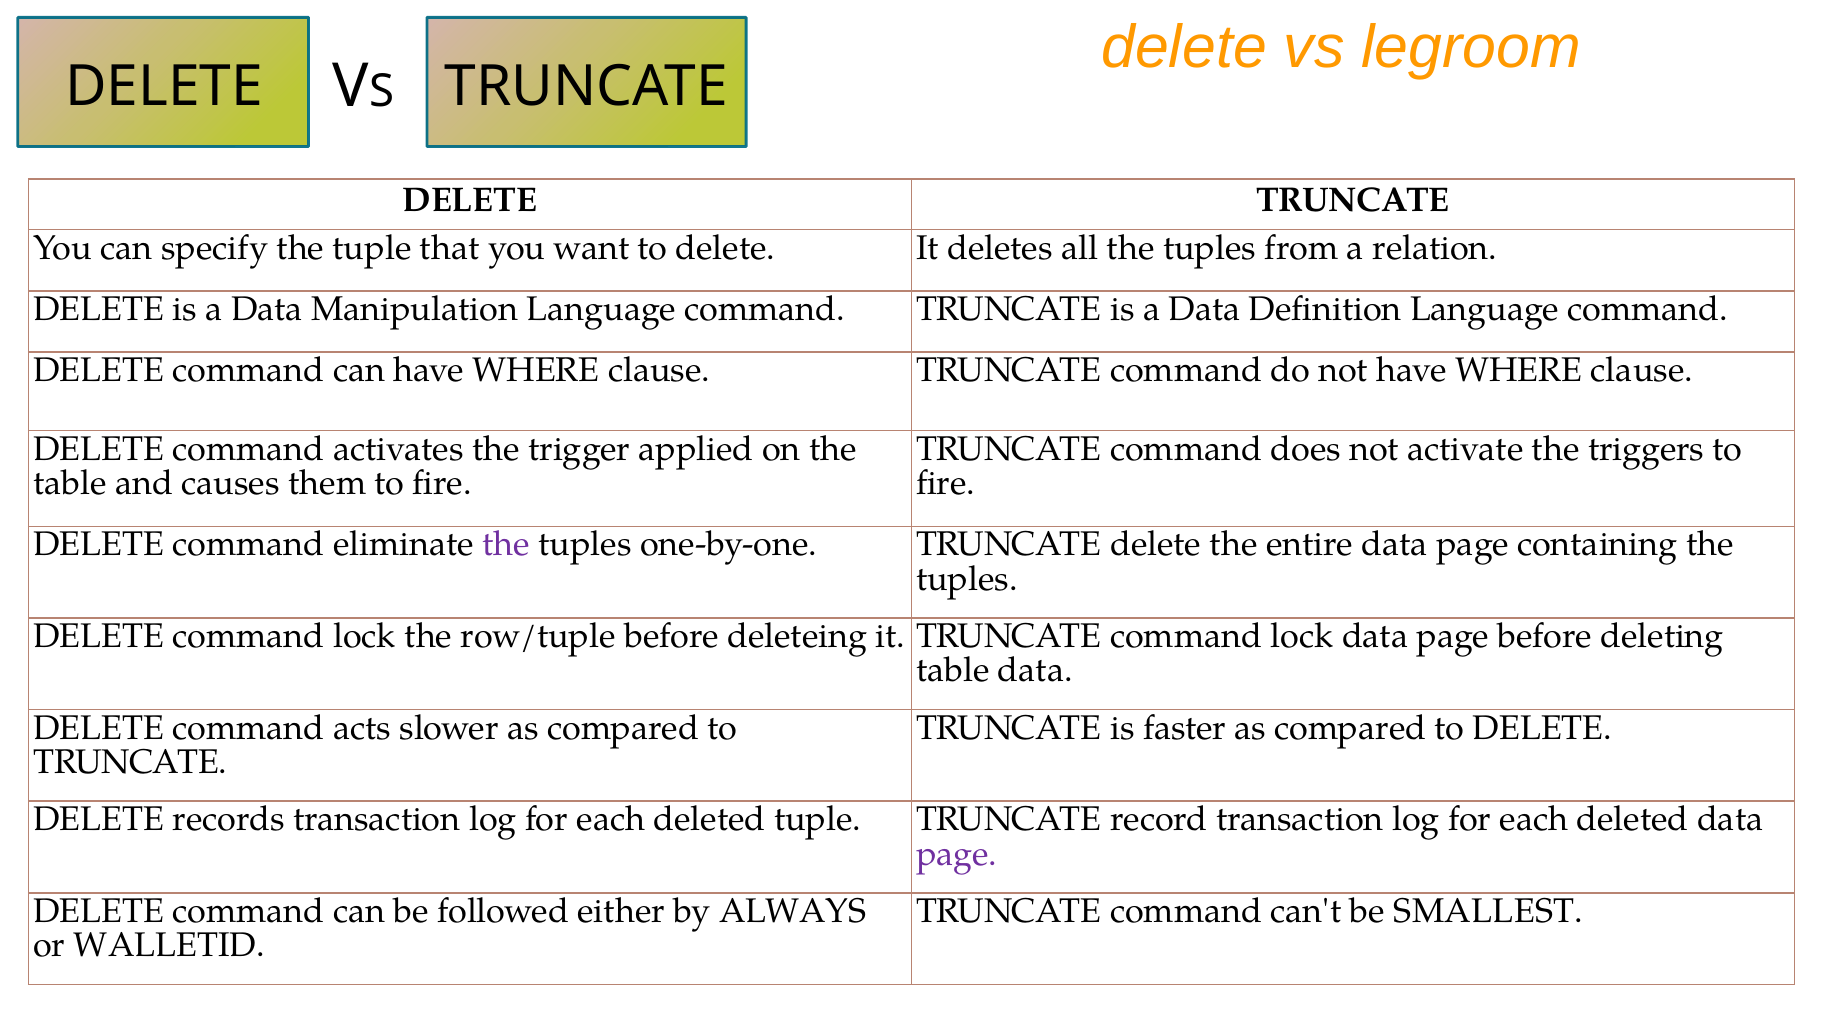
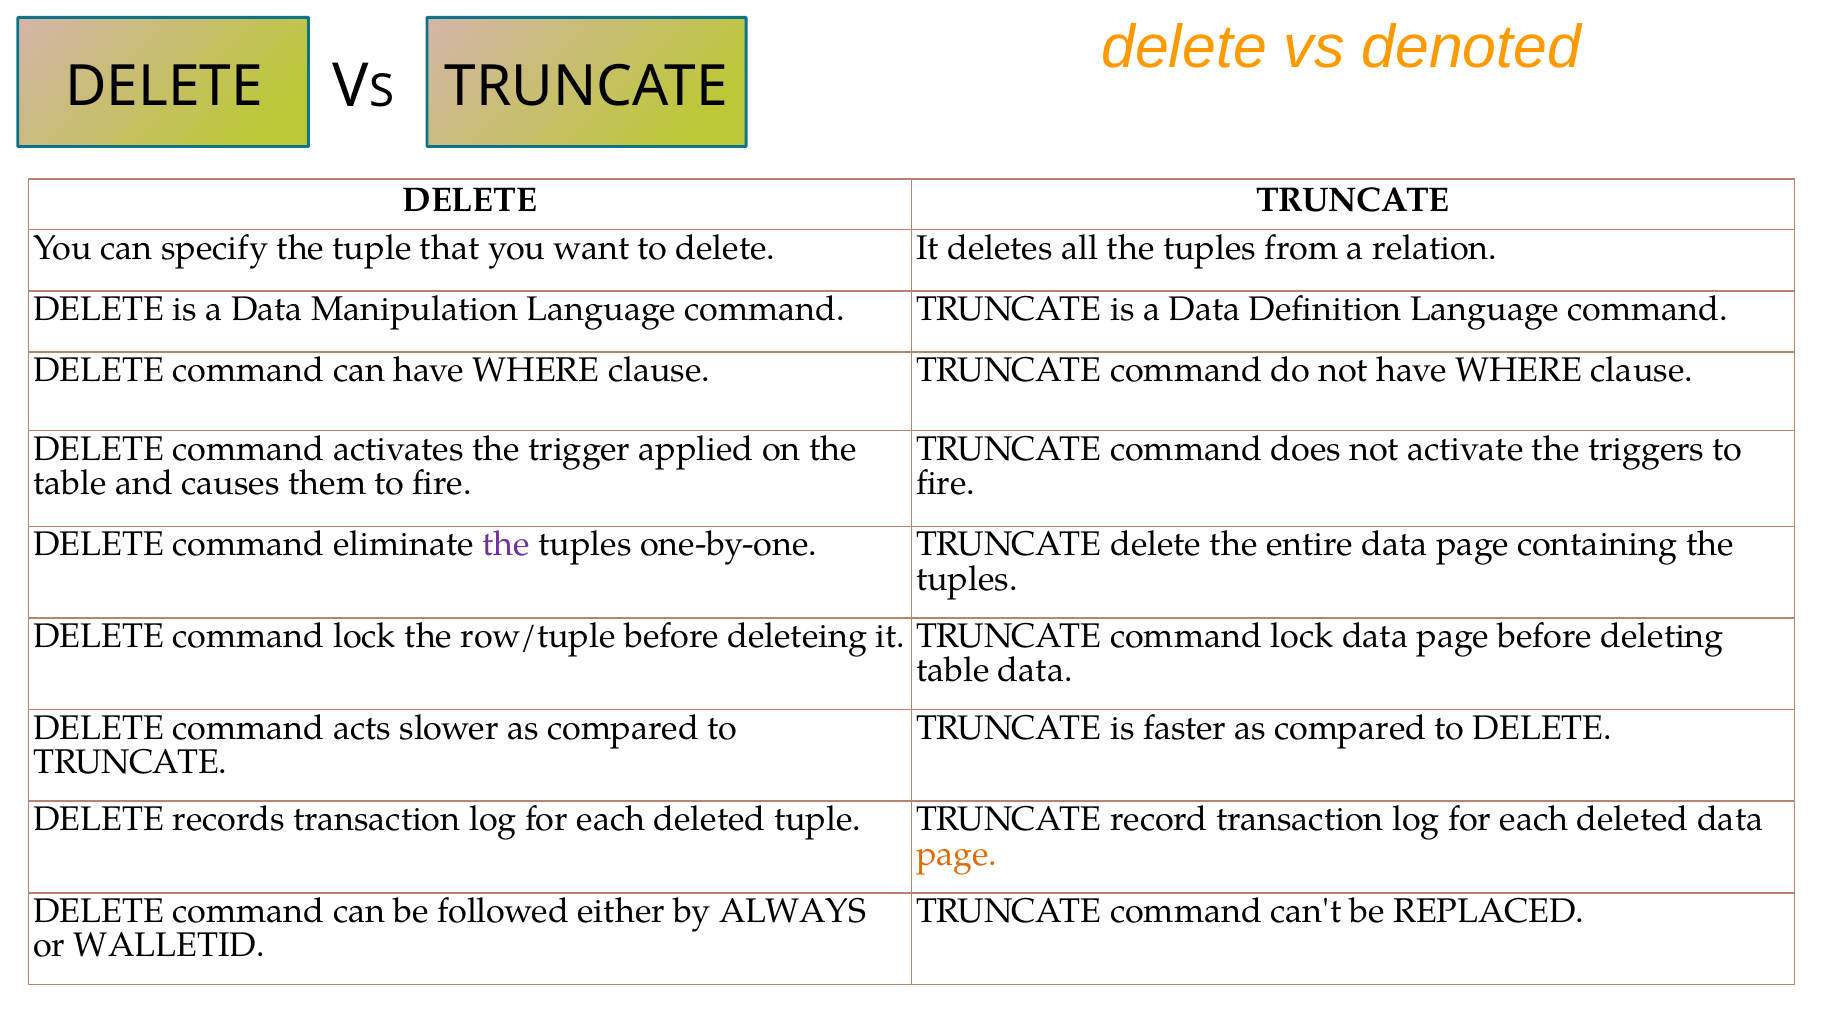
legroom: legroom -> denoted
page at (957, 854) colour: purple -> orange
SMALLEST: SMALLEST -> REPLACED
